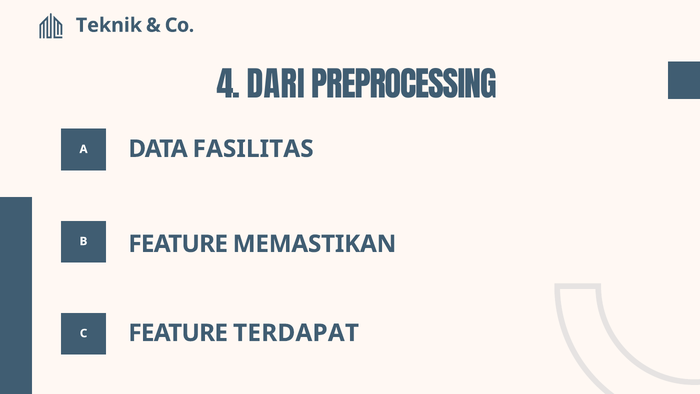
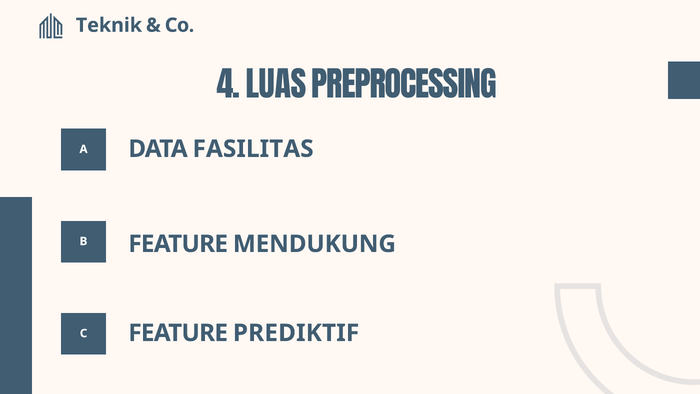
DARI: DARI -> LUAS
MEMASTIKAN: MEMASTIKAN -> MENDUKUNG
TERDAPAT: TERDAPAT -> PREDIKTIF
